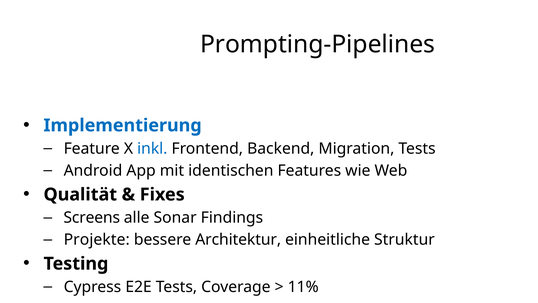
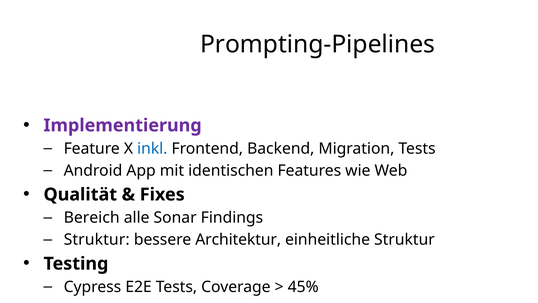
Implementierung colour: blue -> purple
Screens: Screens -> Bereich
Projekte at (97, 239): Projekte -> Struktur
11%: 11% -> 45%
